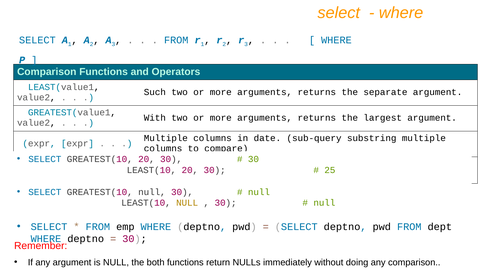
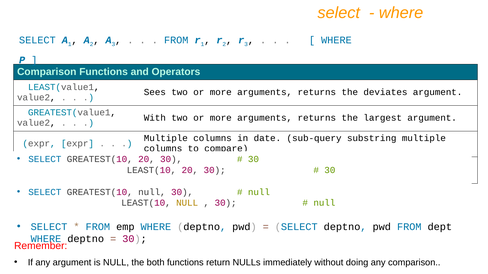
Such: Such -> Sees
separate: separate -> deviates
25 at (330, 170): 25 -> 30
